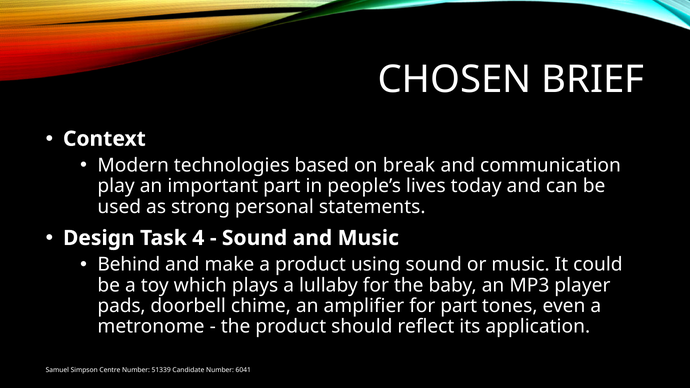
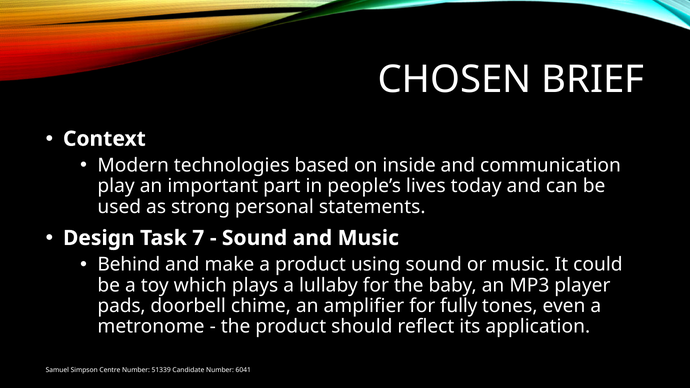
break: break -> inside
4: 4 -> 7
for part: part -> fully
